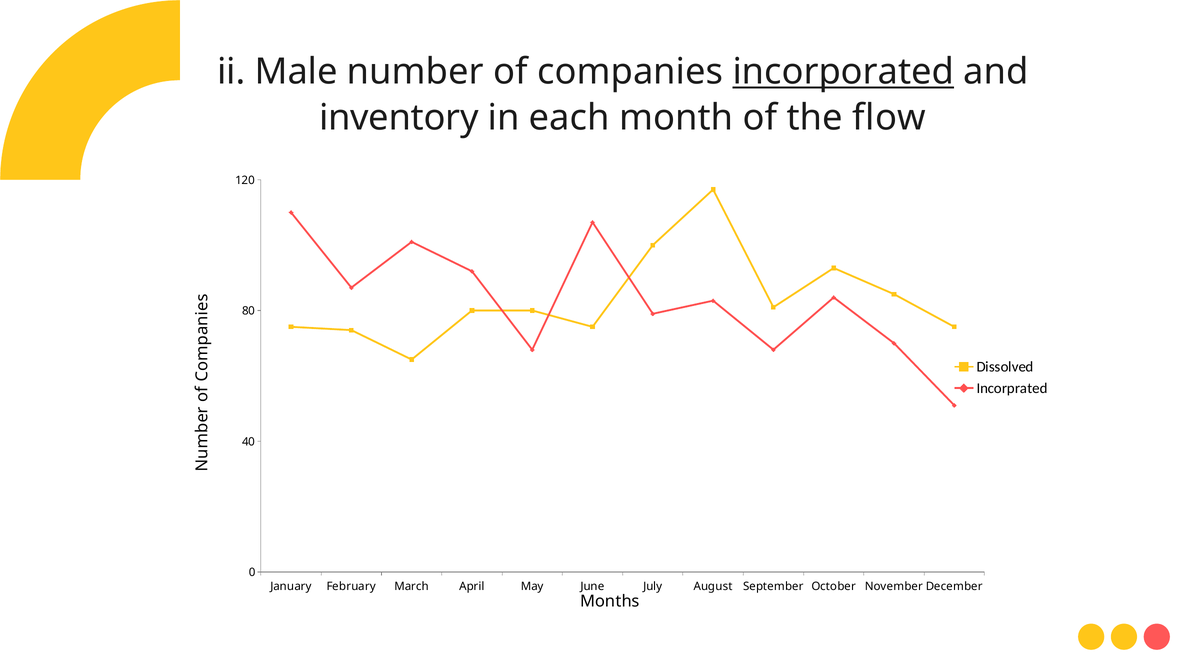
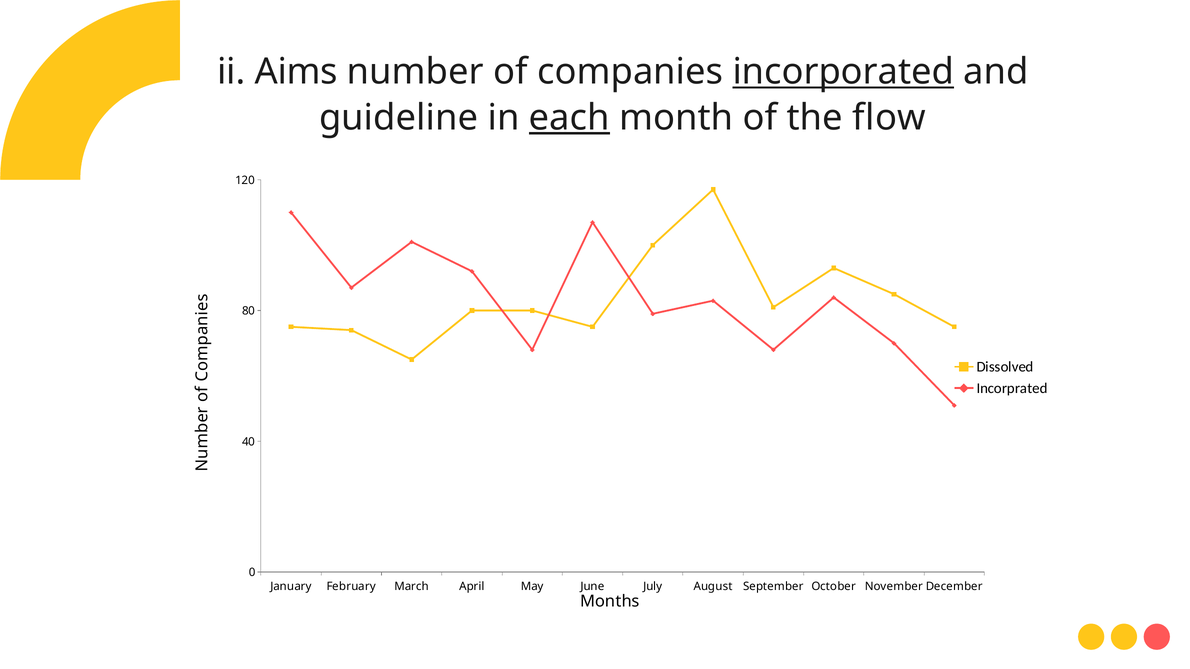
Male: Male -> Aims
inventory: inventory -> guideline
each underline: none -> present
